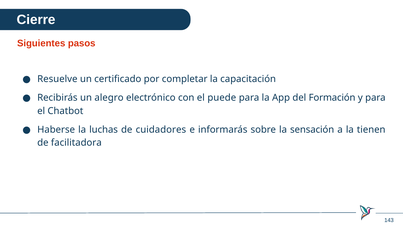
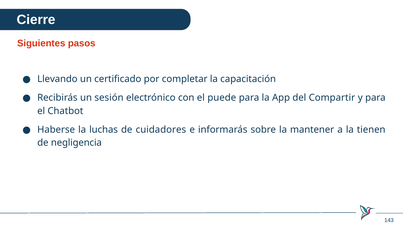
Resuelve: Resuelve -> Llevando
alegro: alegro -> sesión
Formación: Formación -> Compartir
sensación: sensación -> mantener
facilitadora: facilitadora -> negligencia
